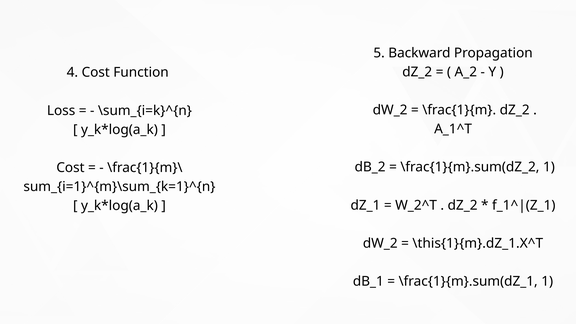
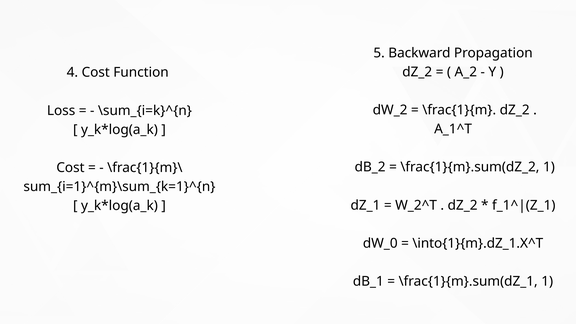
dW_2 at (380, 243): dW_2 -> dW_0
\this{1}{m}.dZ_1.X^T: \this{1}{m}.dZ_1.X^T -> \into{1}{m}.dZ_1.X^T
